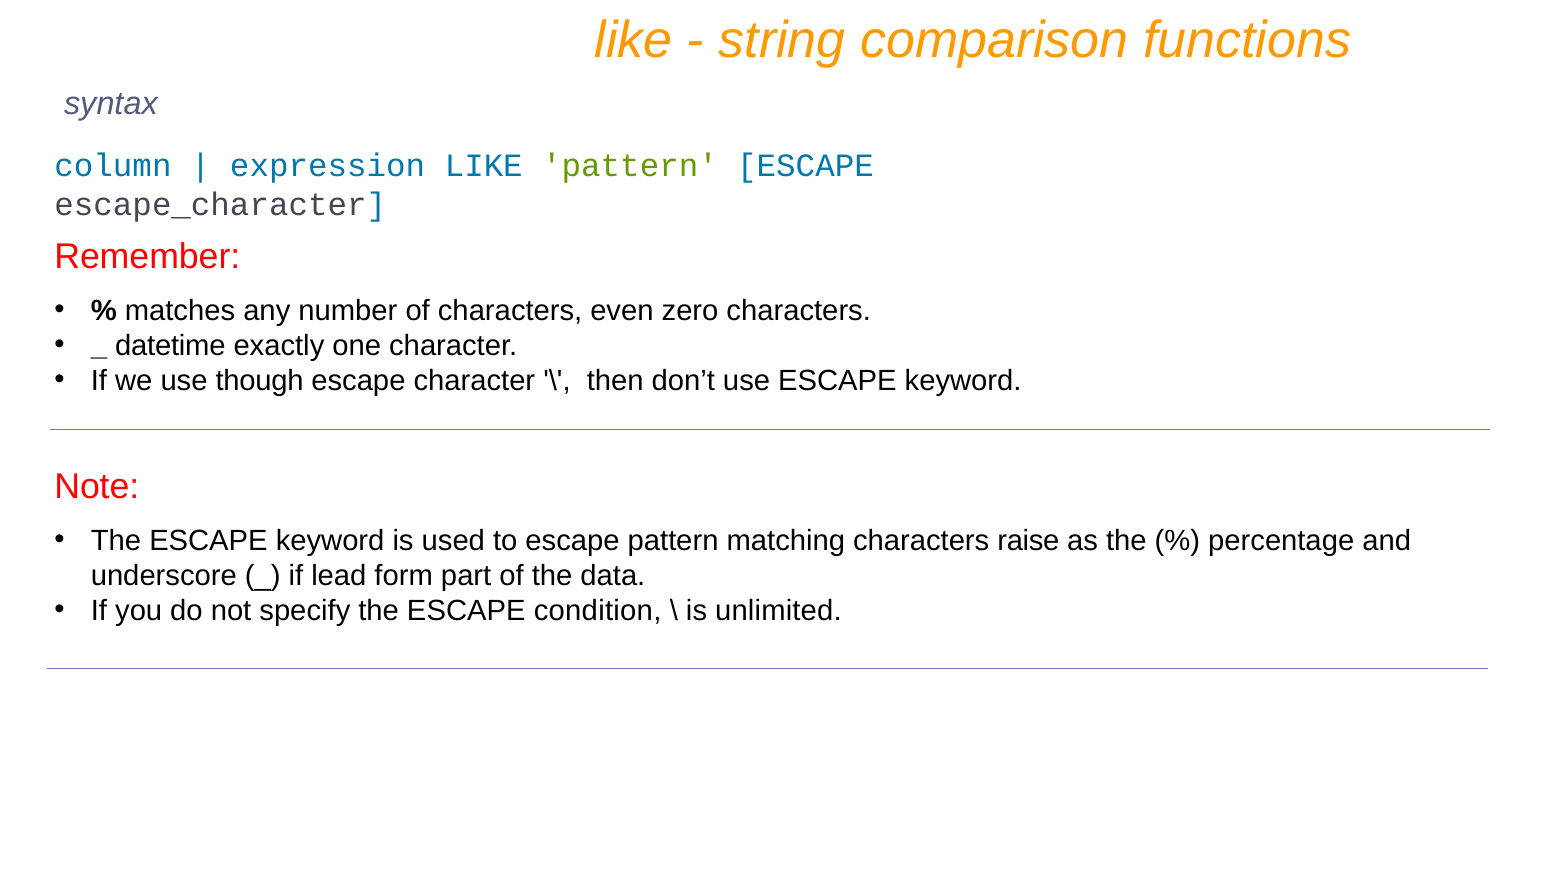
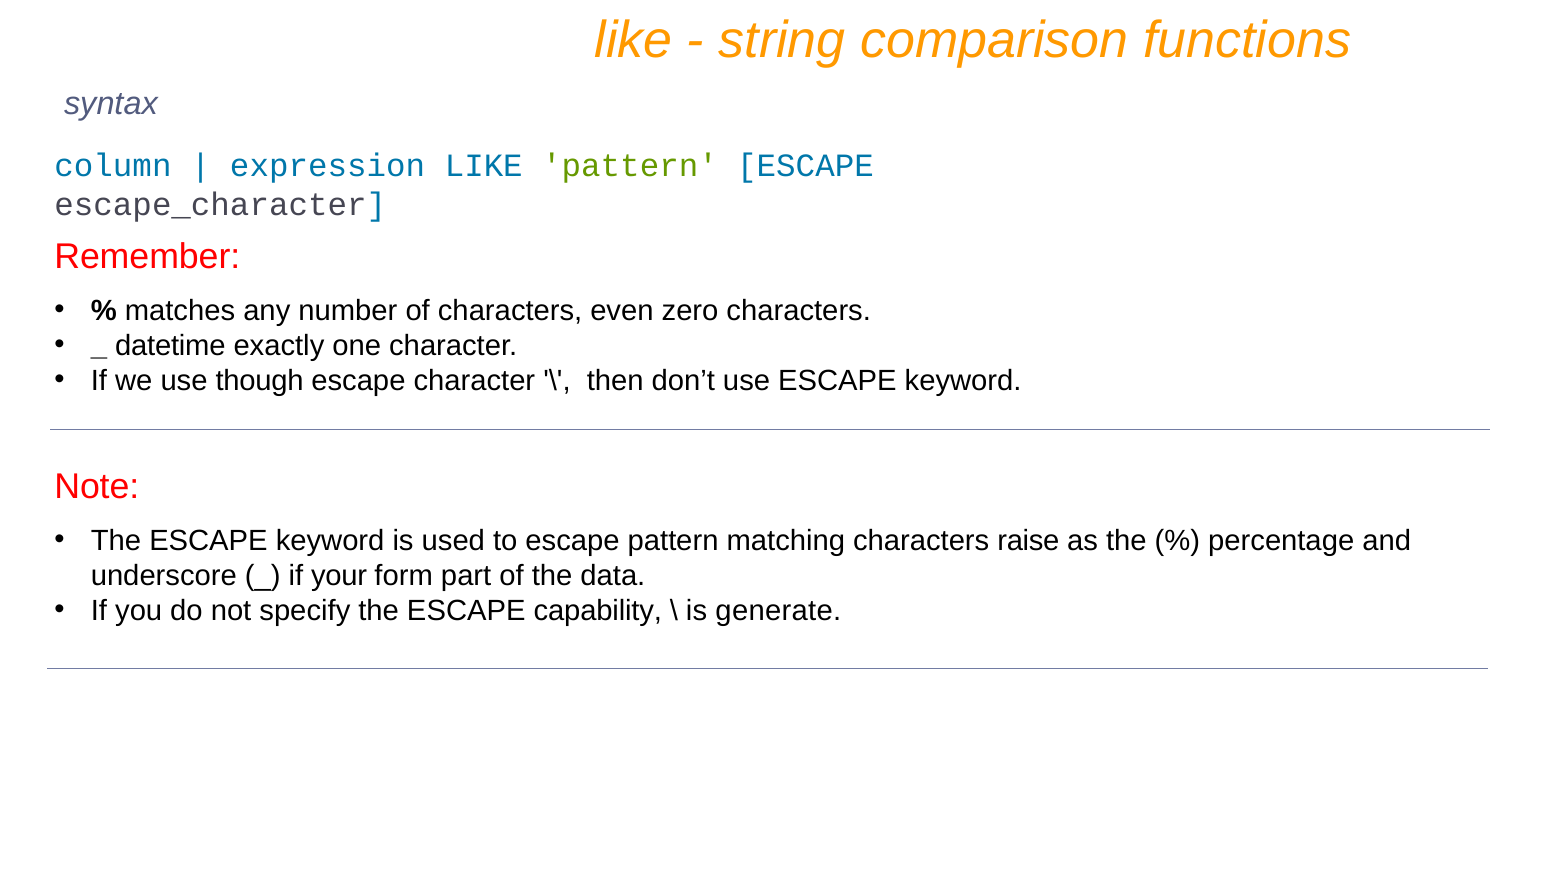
lead: lead -> your
condition: condition -> capability
unlimited: unlimited -> generate
